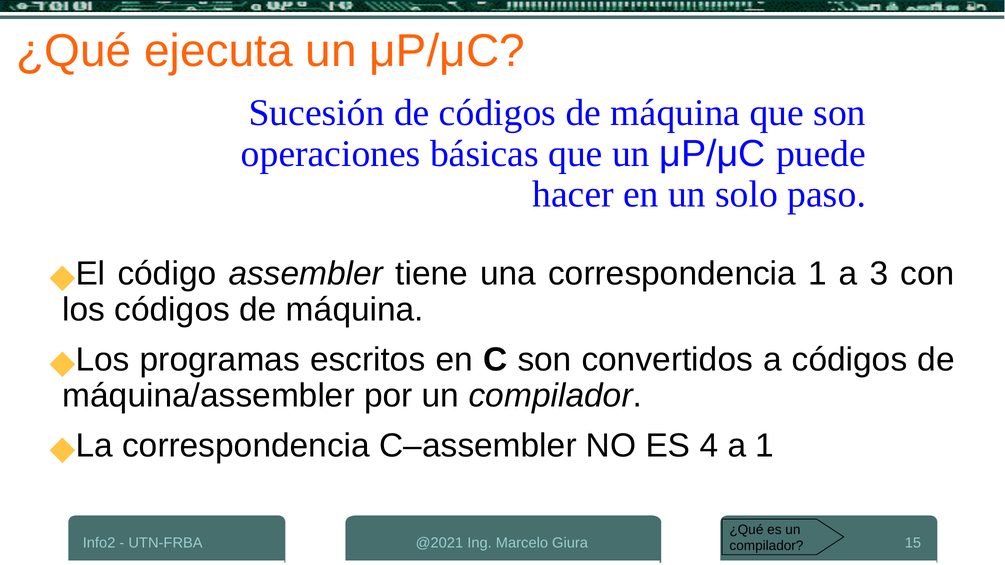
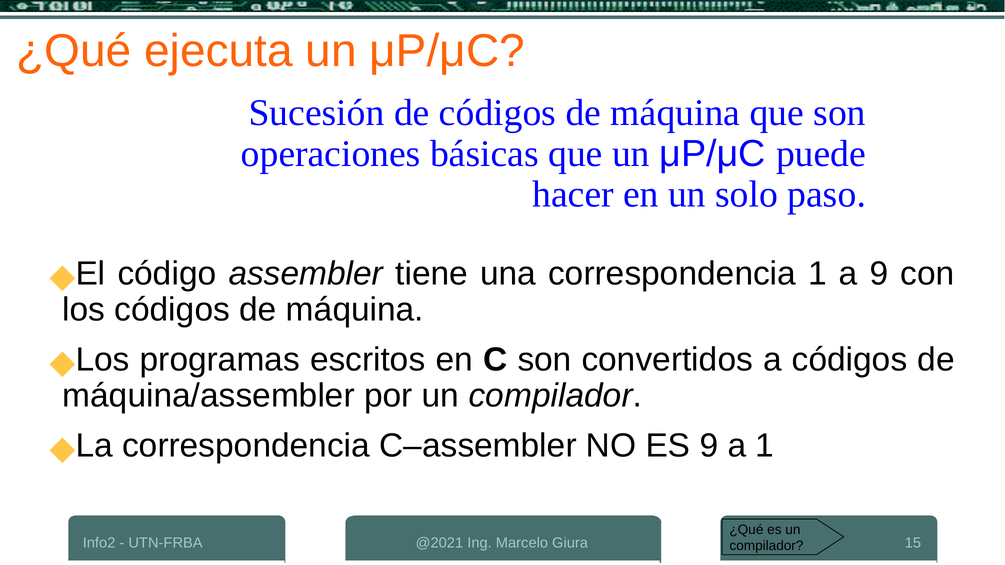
a 3: 3 -> 9
ES 4: 4 -> 9
